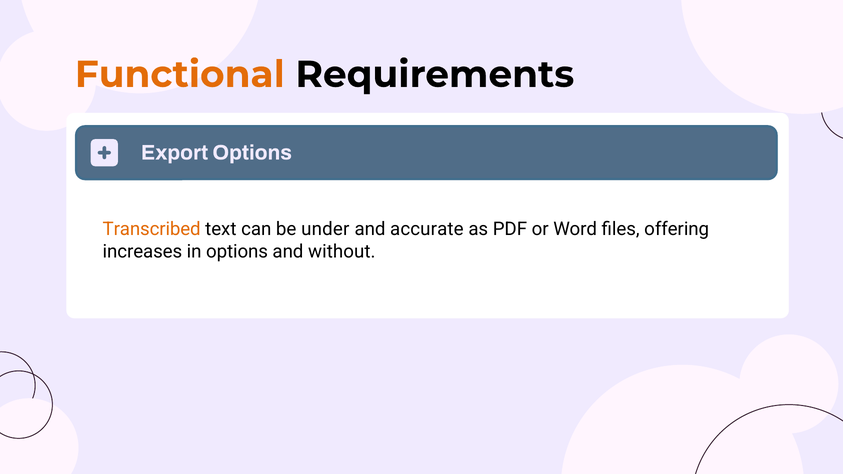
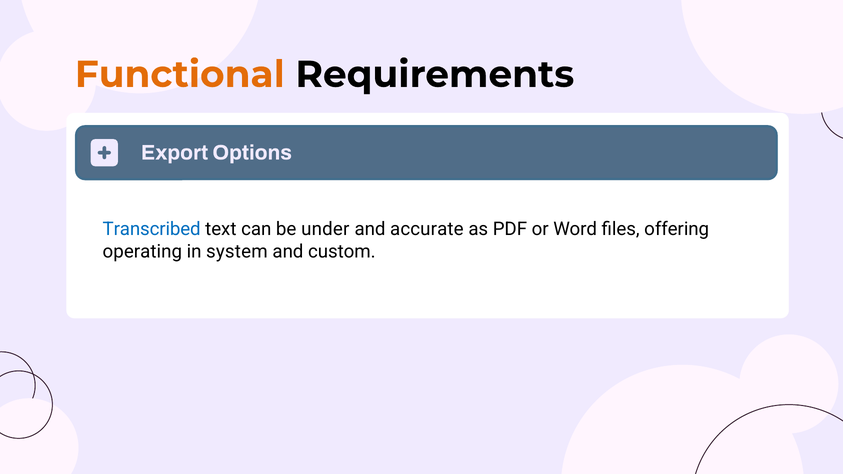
Transcribed colour: orange -> blue
increases: increases -> operating
in options: options -> system
without: without -> custom
